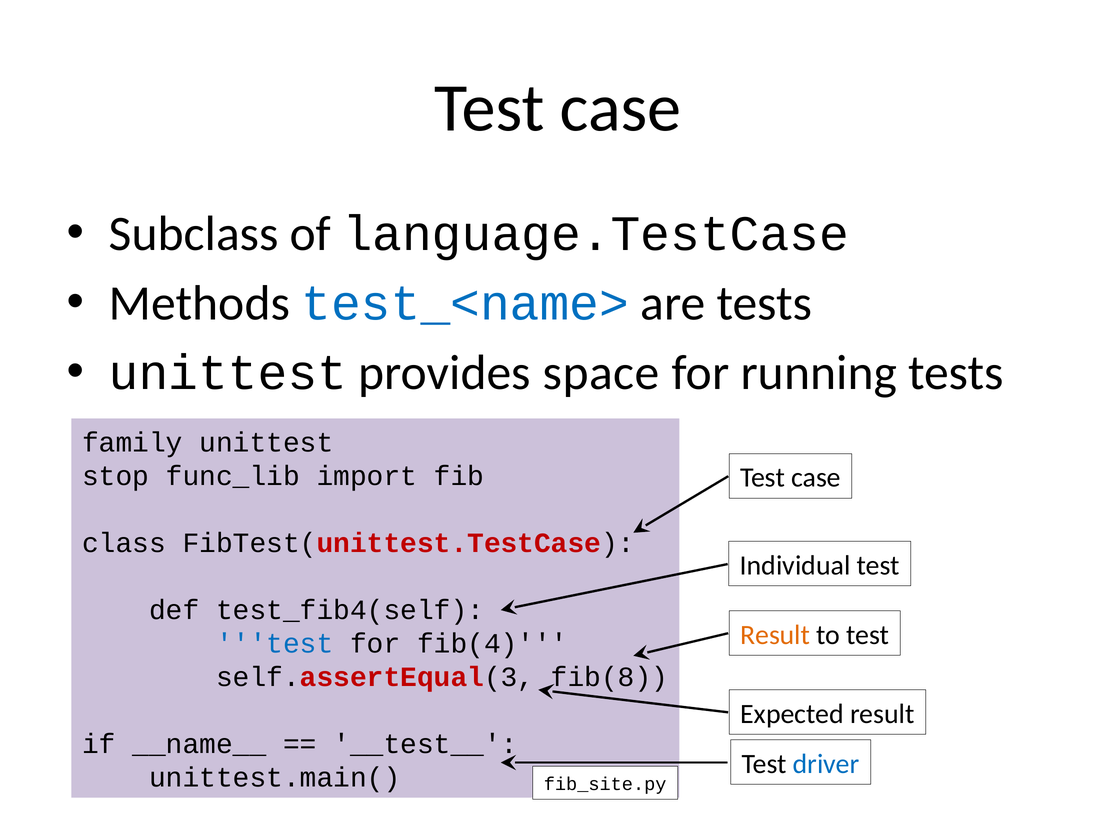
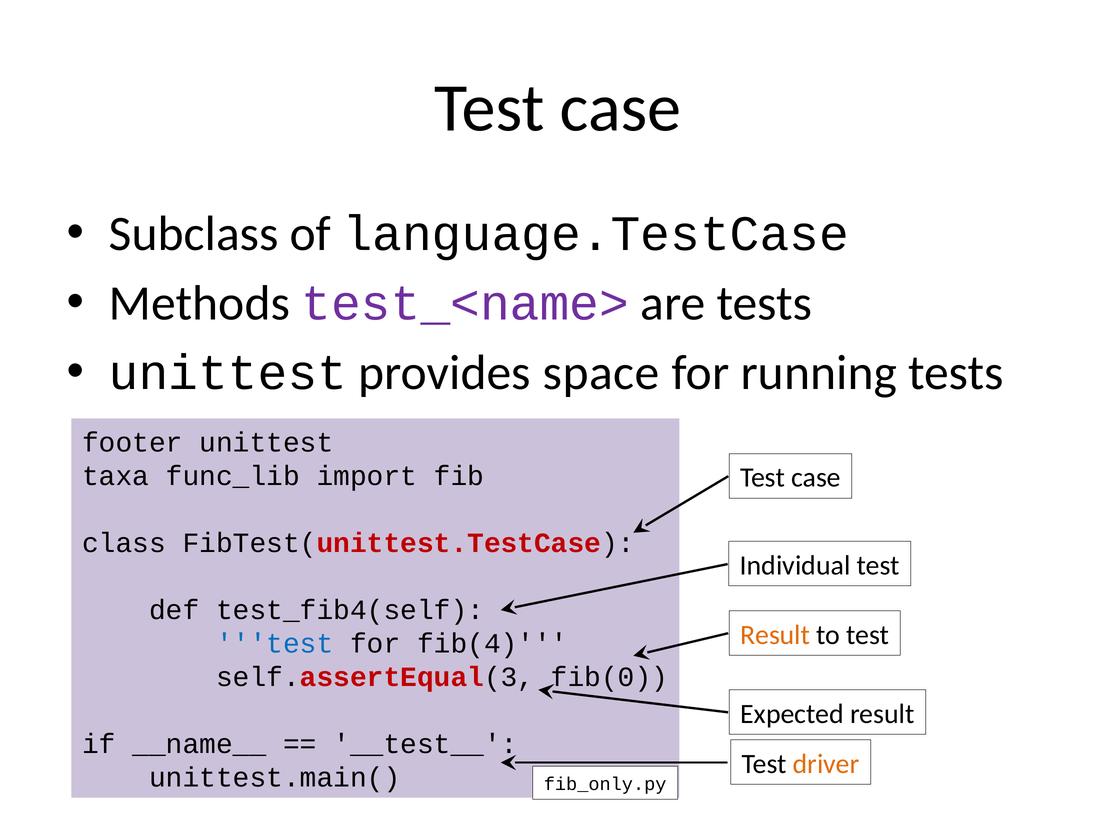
test_<name> colour: blue -> purple
family: family -> footer
stop: stop -> taxa
fib(8: fib(8 -> fib(0
driver colour: blue -> orange
fib_site.py: fib_site.py -> fib_only.py
